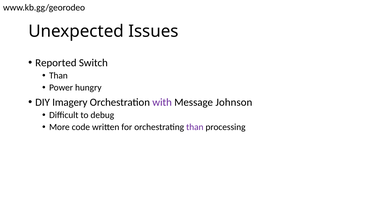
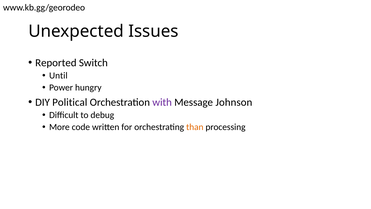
Than at (58, 76): Than -> Until
Imagery: Imagery -> Political
than at (195, 127) colour: purple -> orange
